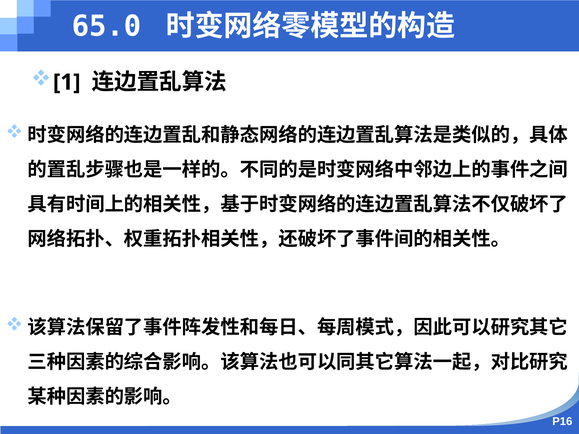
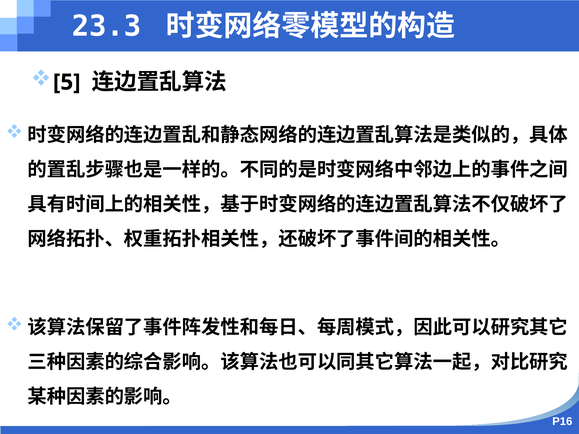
65.0: 65.0 -> 23.3
1: 1 -> 5
